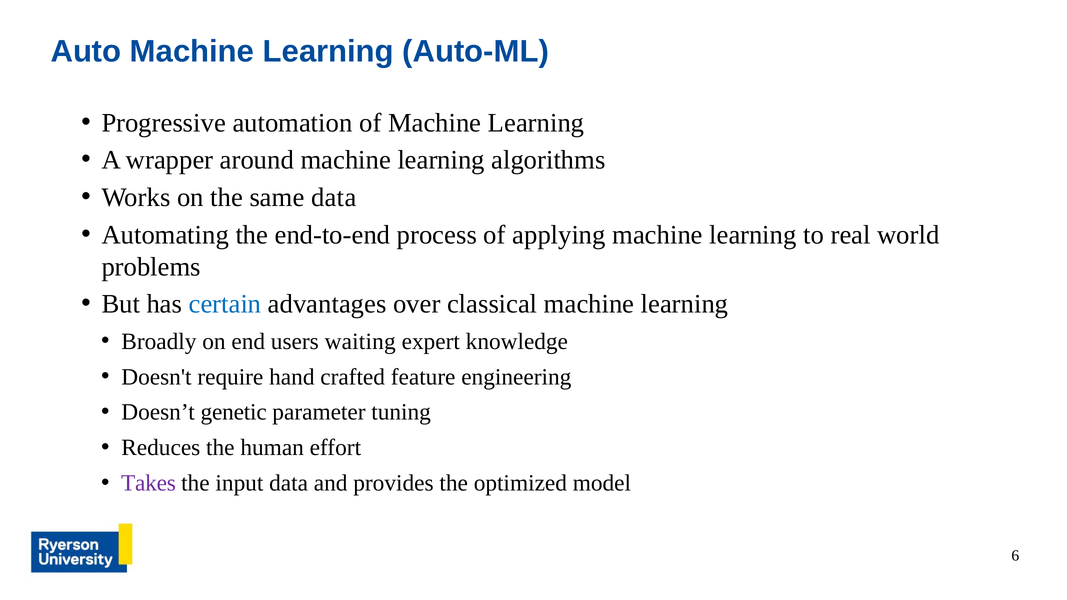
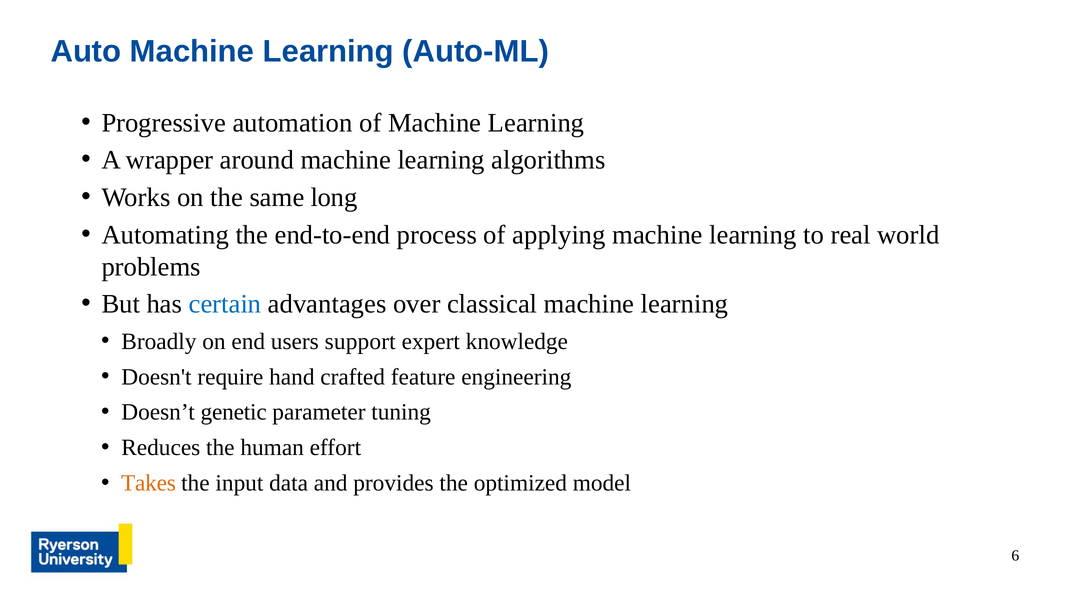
same data: data -> long
waiting: waiting -> support
Takes colour: purple -> orange
